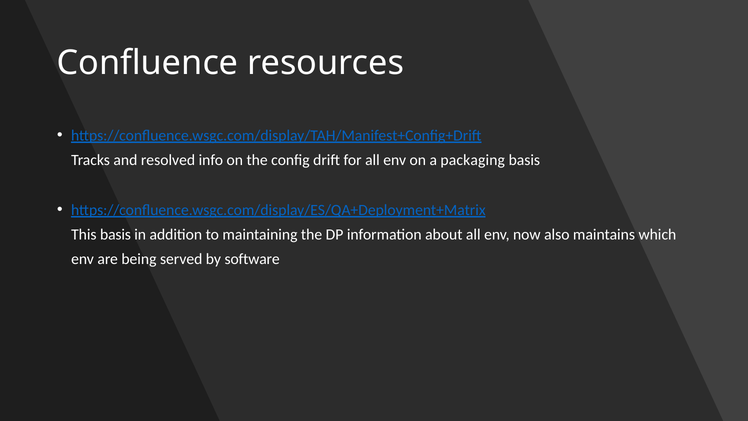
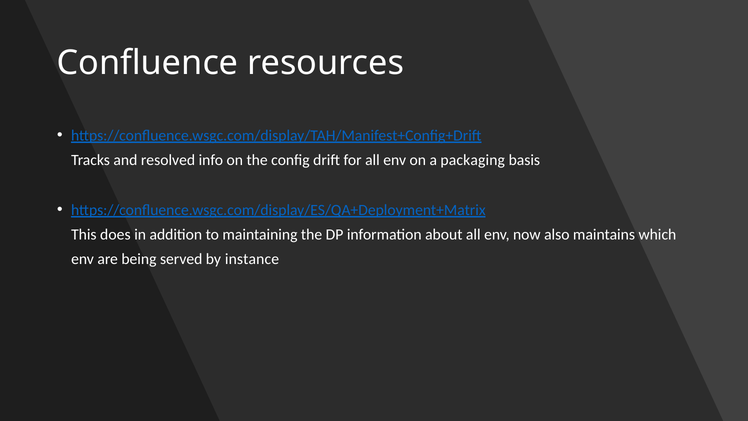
This basis: basis -> does
software: software -> instance
